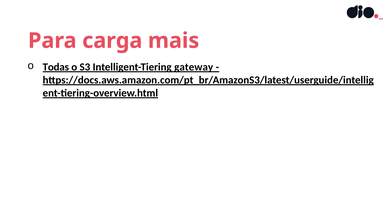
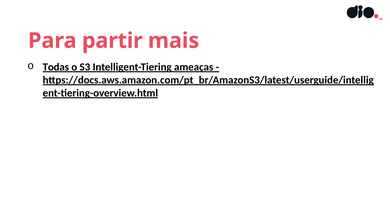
carga: carga -> partir
gateway: gateway -> ameaças
